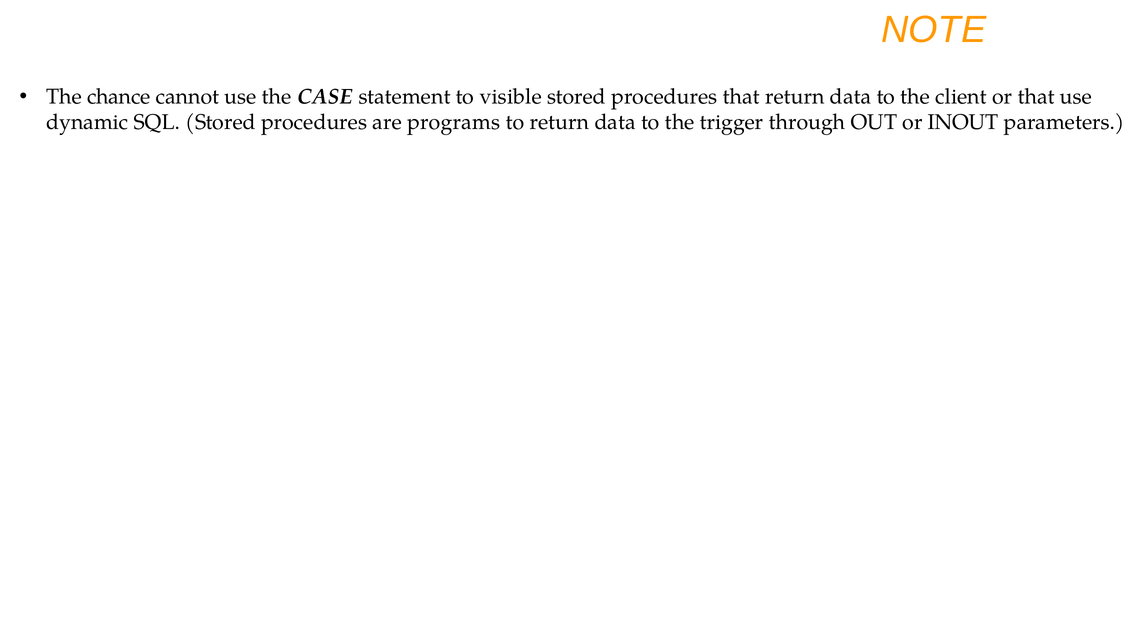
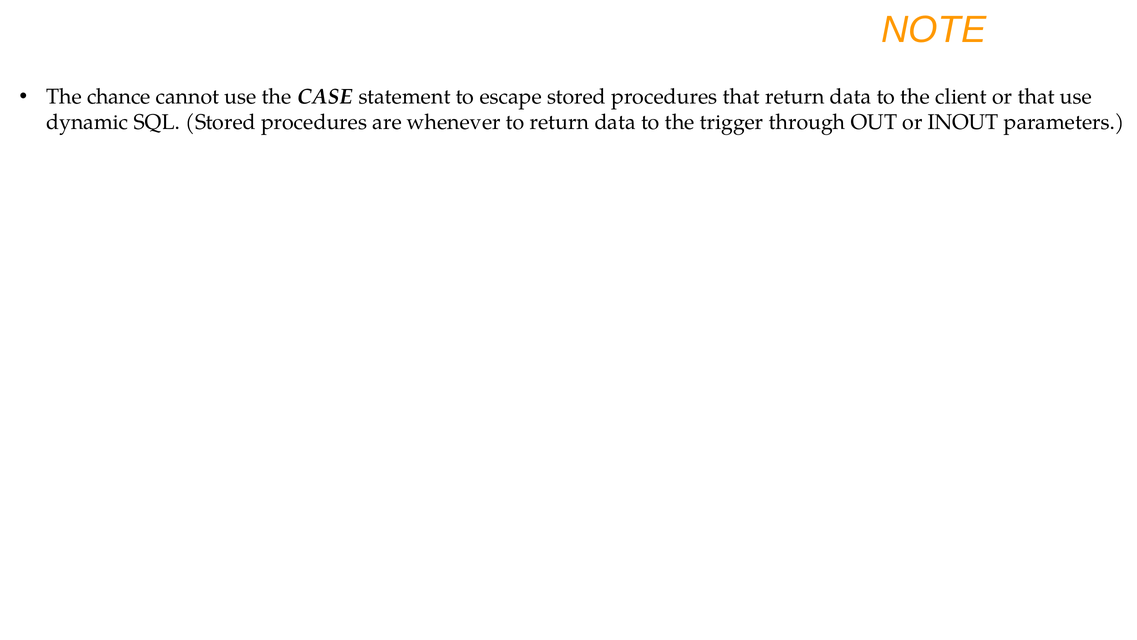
visible: visible -> escape
programs: programs -> whenever
